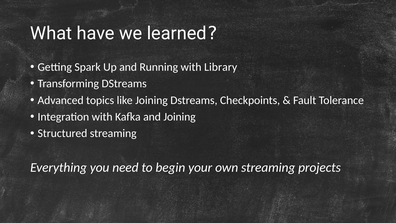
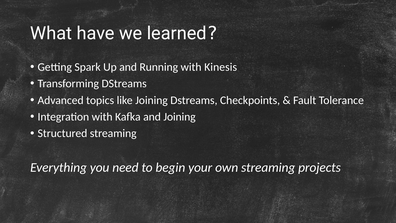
Library: Library -> Kinesis
